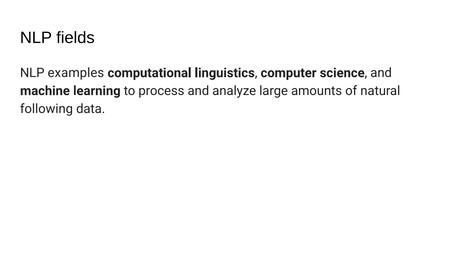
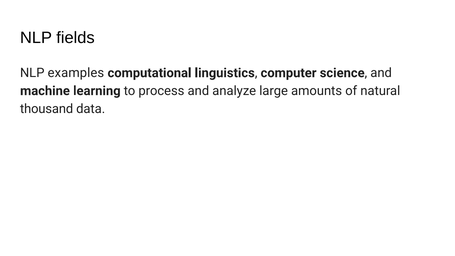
following: following -> thousand
